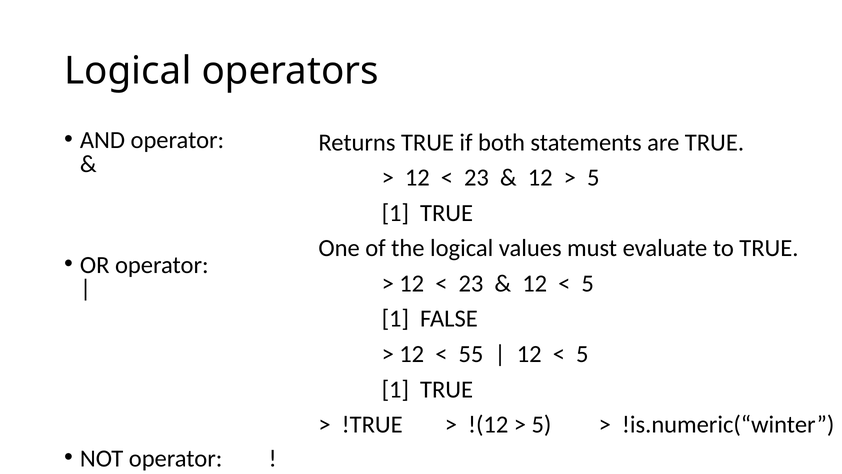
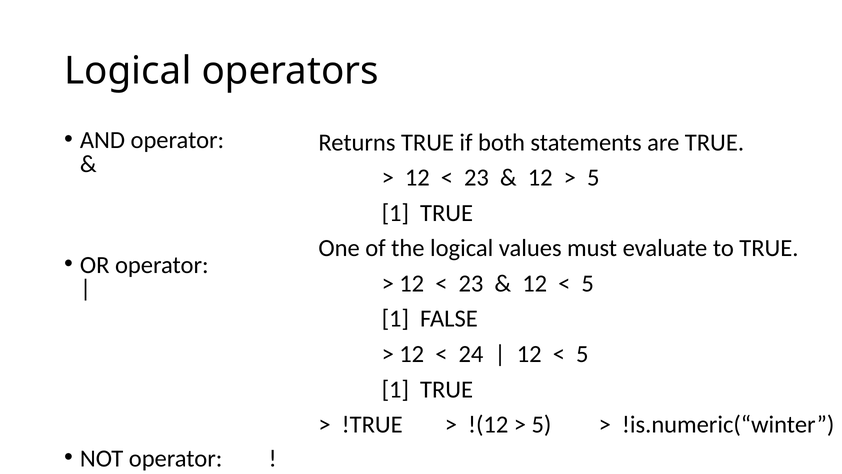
55: 55 -> 24
